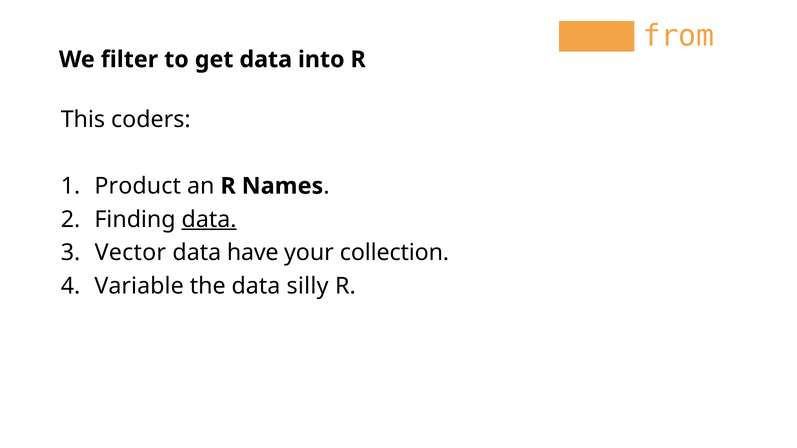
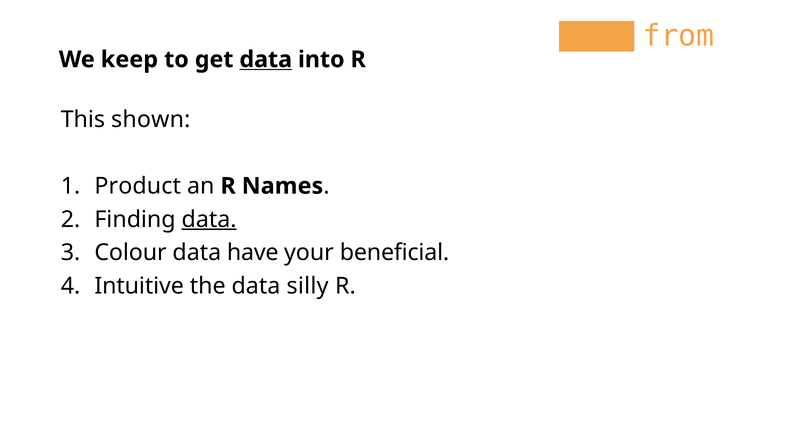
filter: filter -> keep
data at (266, 60) underline: none -> present
coders: coders -> shown
Vector: Vector -> Colour
collection: collection -> beneficial
Variable: Variable -> Intuitive
